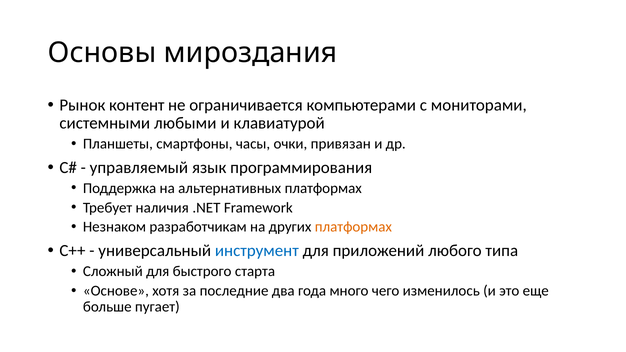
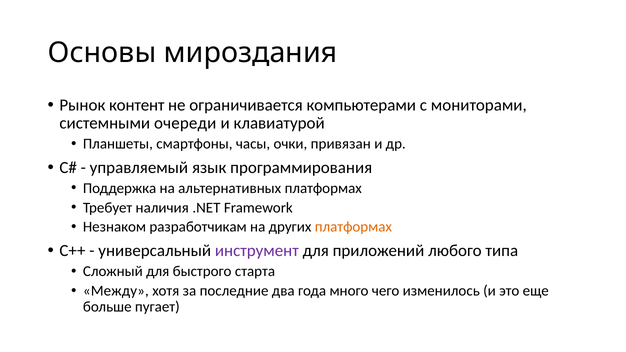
любыми: любыми -> очереди
инструмент colour: blue -> purple
Основе: Основе -> Между
